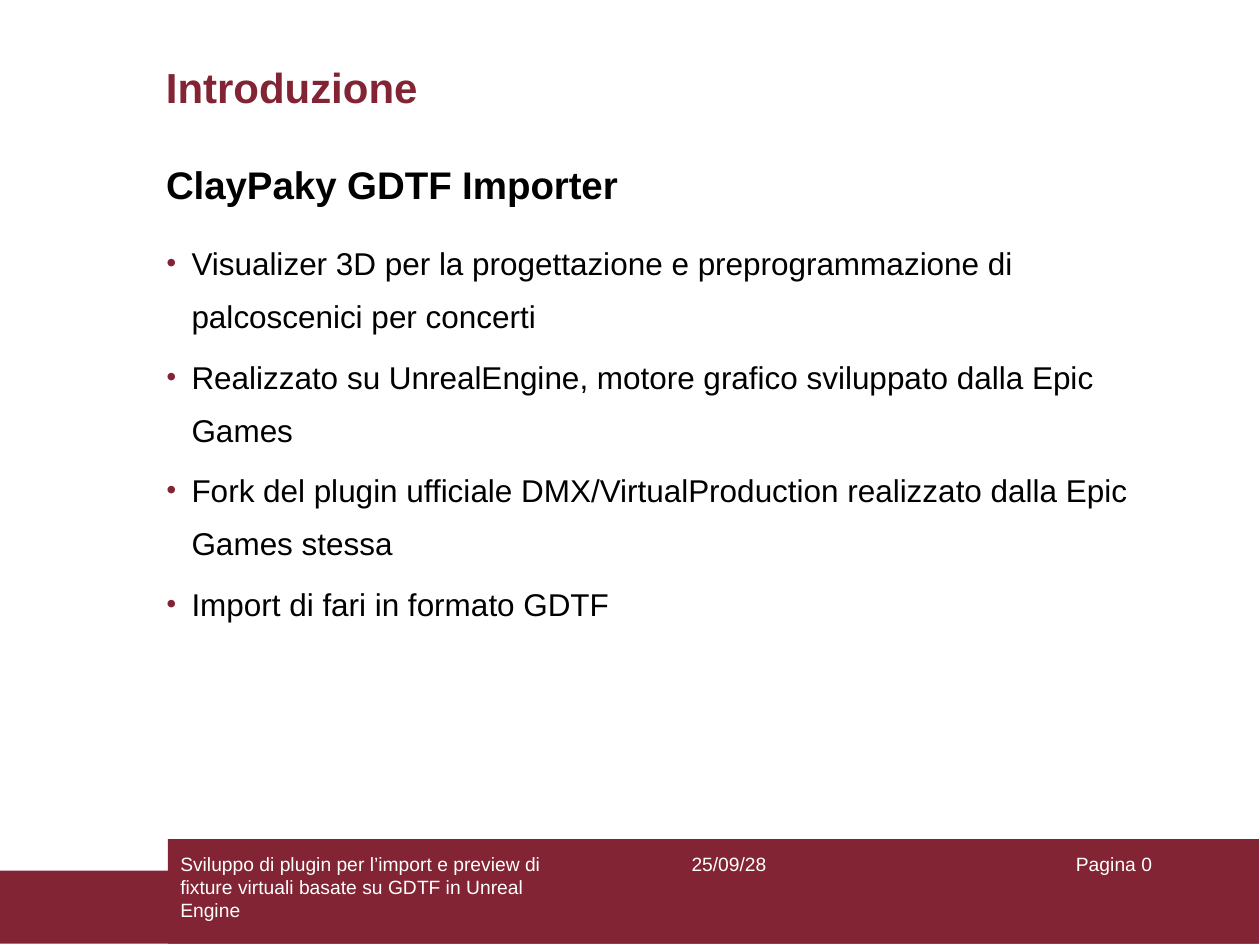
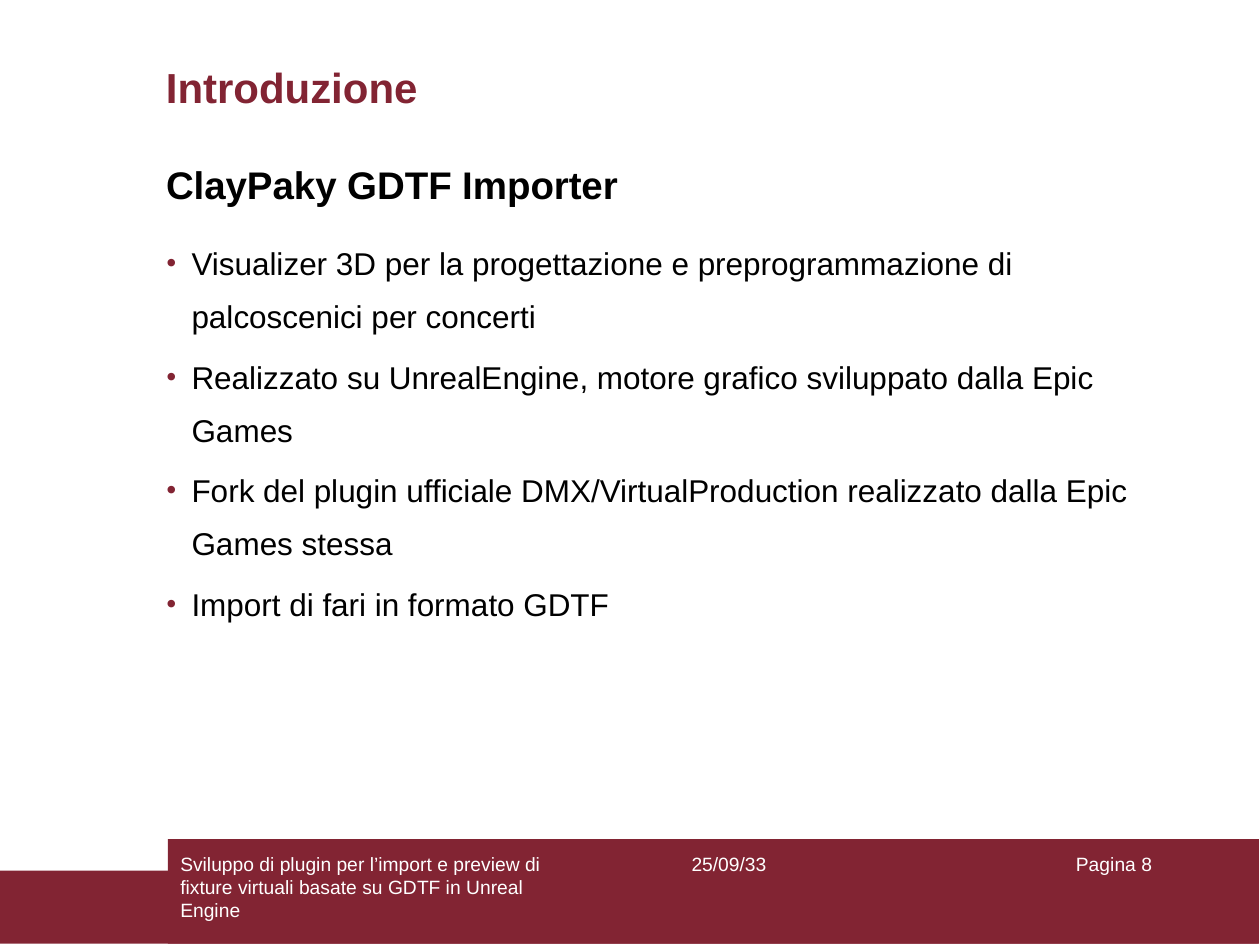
25/09/28: 25/09/28 -> 25/09/33
0: 0 -> 8
